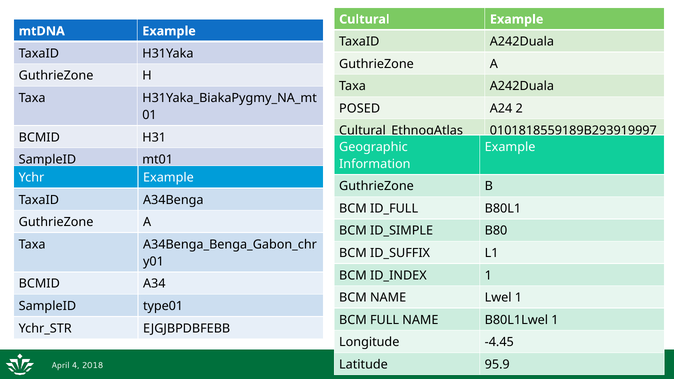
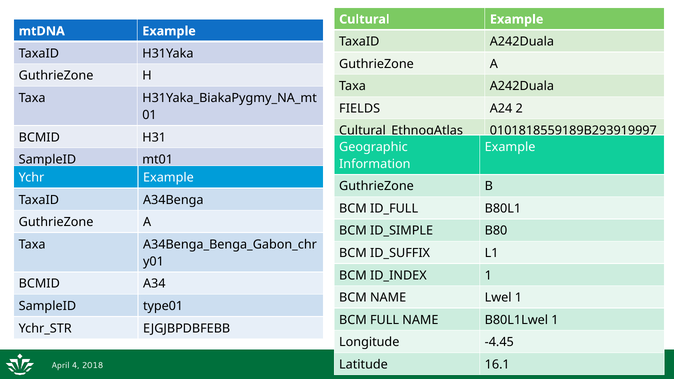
POSED: POSED -> FIELDS
95.9: 95.9 -> 16.1
